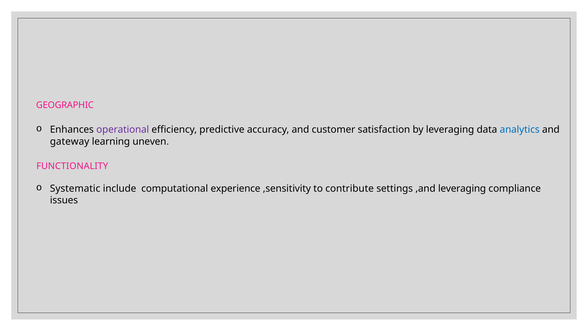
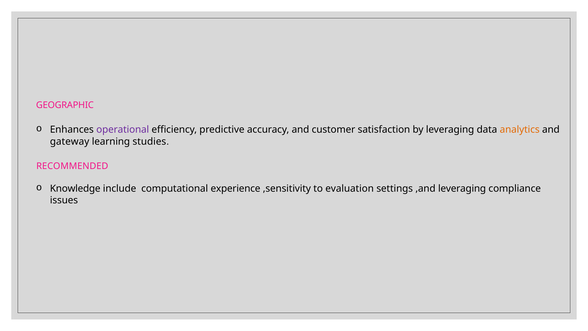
analytics colour: blue -> orange
uneven: uneven -> studies
FUNCTIONALITY: FUNCTIONALITY -> RECOMMENDED
Systematic: Systematic -> Knowledge
contribute: contribute -> evaluation
